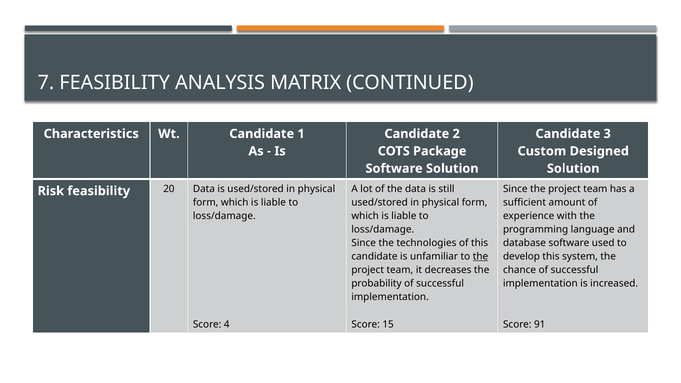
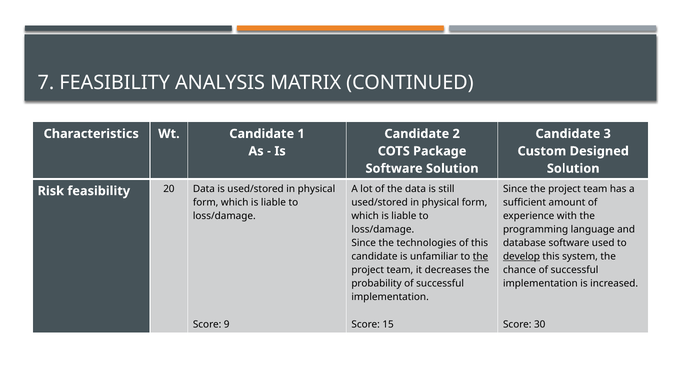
develop underline: none -> present
4: 4 -> 9
91: 91 -> 30
